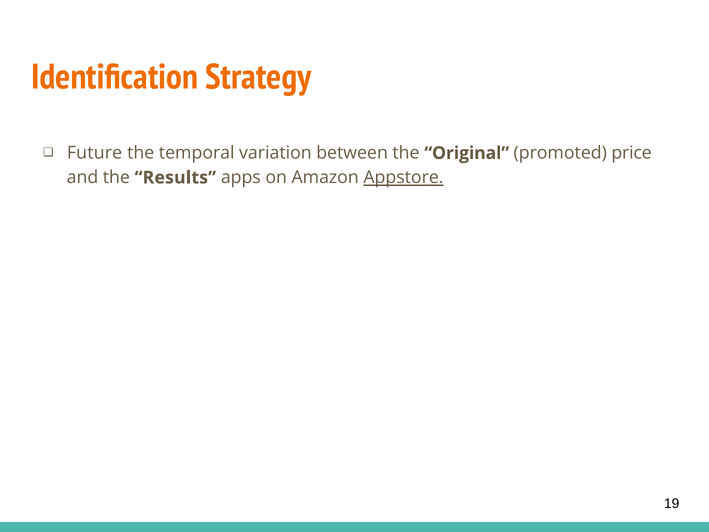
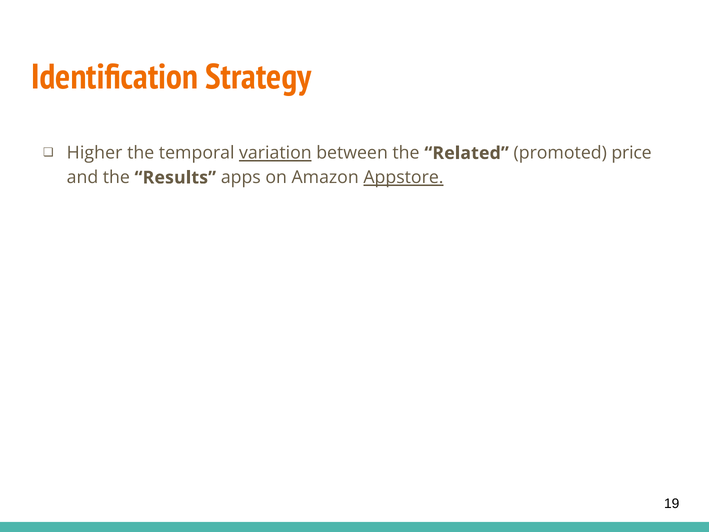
Future: Future -> Higher
variation underline: none -> present
Original: Original -> Related
